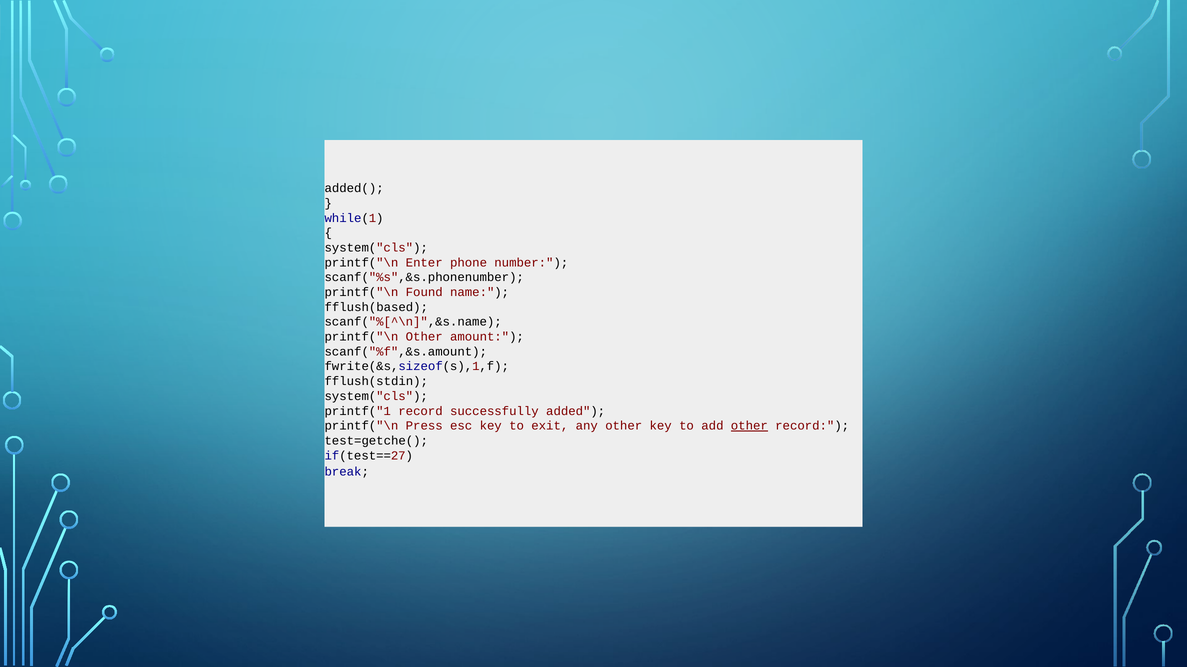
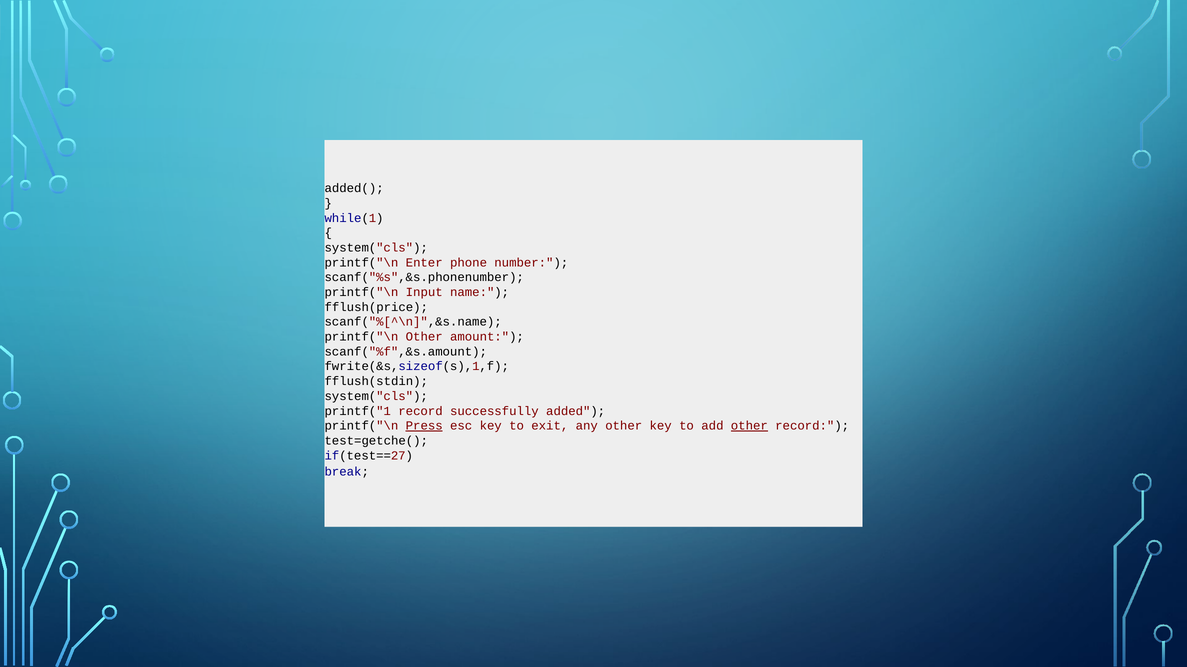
Found: Found -> Input
fflush(based: fflush(based -> fflush(price
Press underline: none -> present
